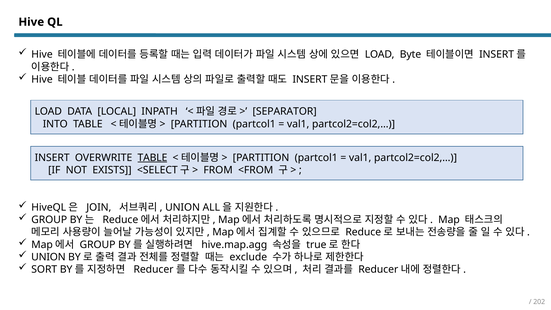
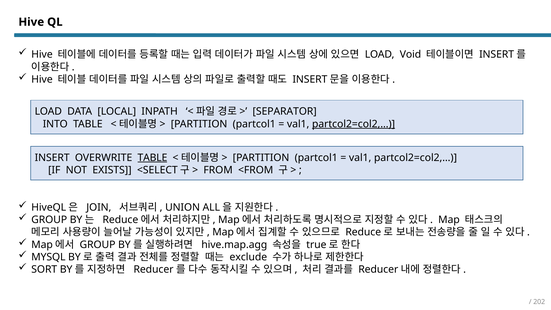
Byte: Byte -> Void
partcol2=col2,… at (354, 124) underline: none -> present
UNION at (48, 257): UNION -> MYSQL
